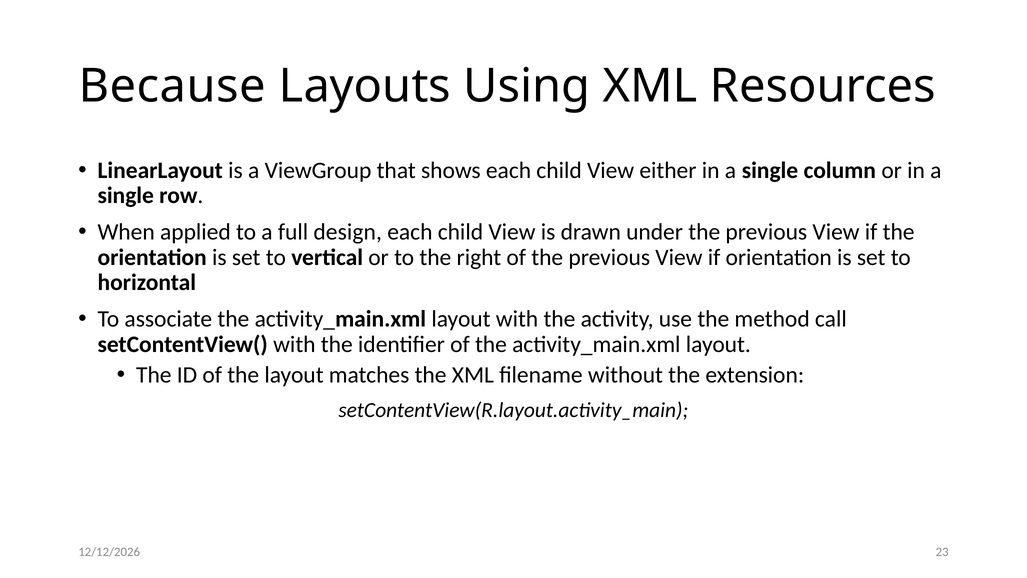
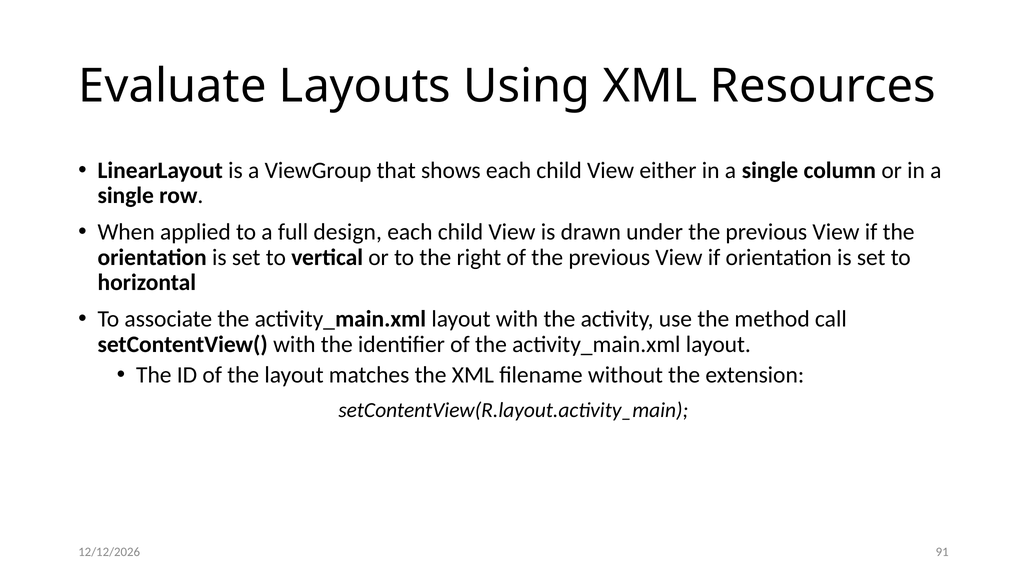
Because: Because -> Evaluate
23: 23 -> 91
